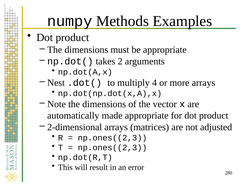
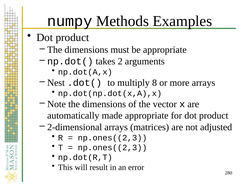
4: 4 -> 8
